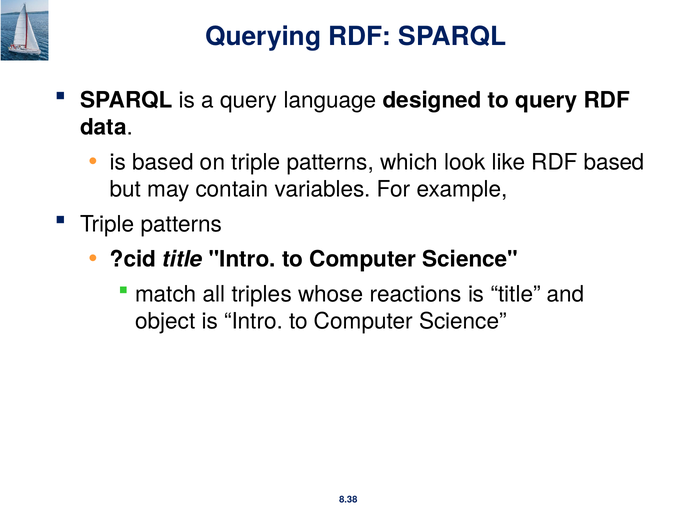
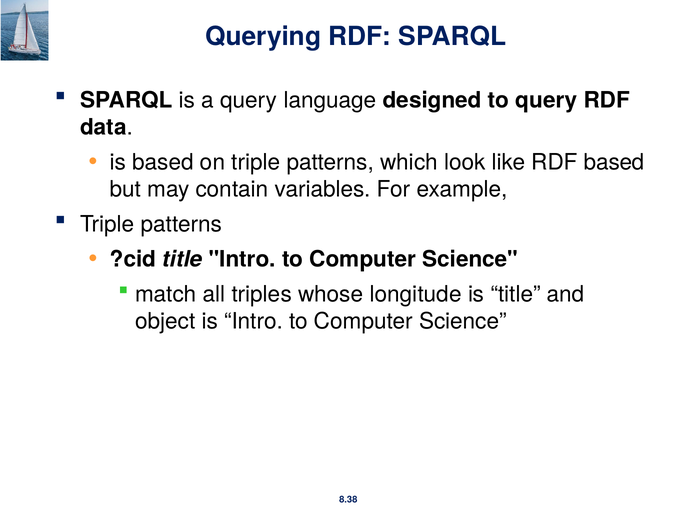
reactions: reactions -> longitude
